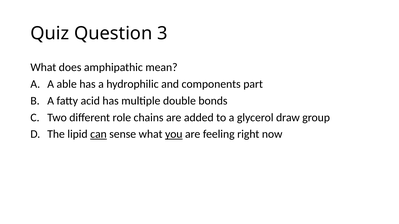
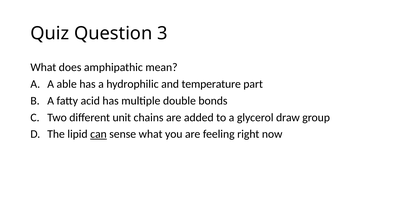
components: components -> temperature
role: role -> unit
you underline: present -> none
